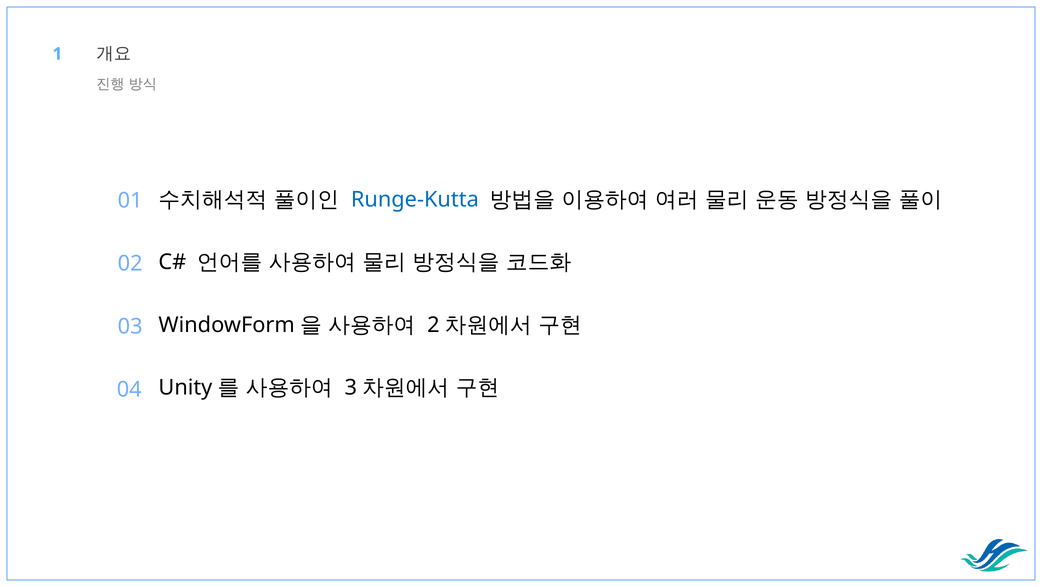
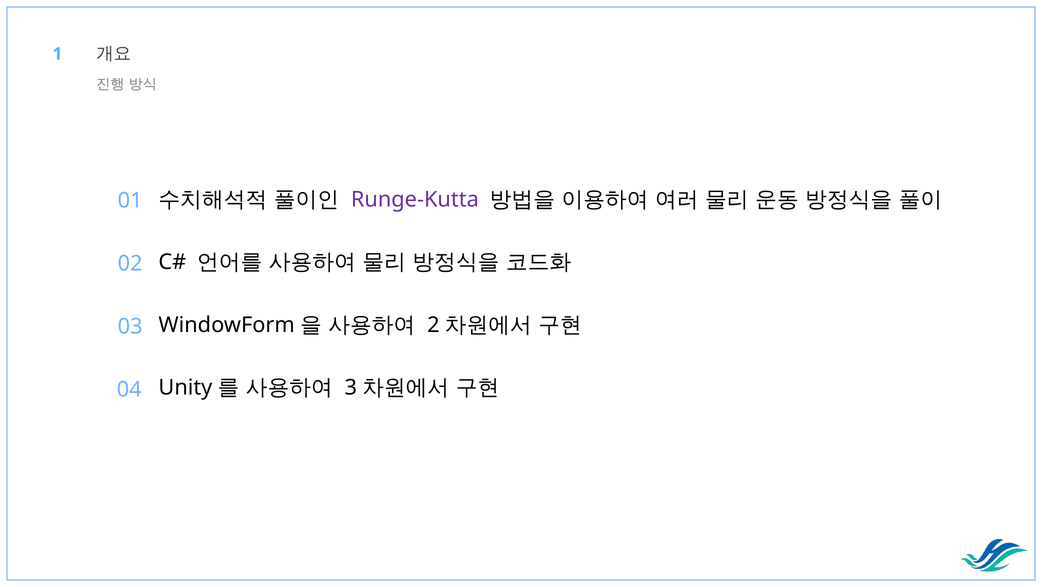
Runge-Kutta colour: blue -> purple
